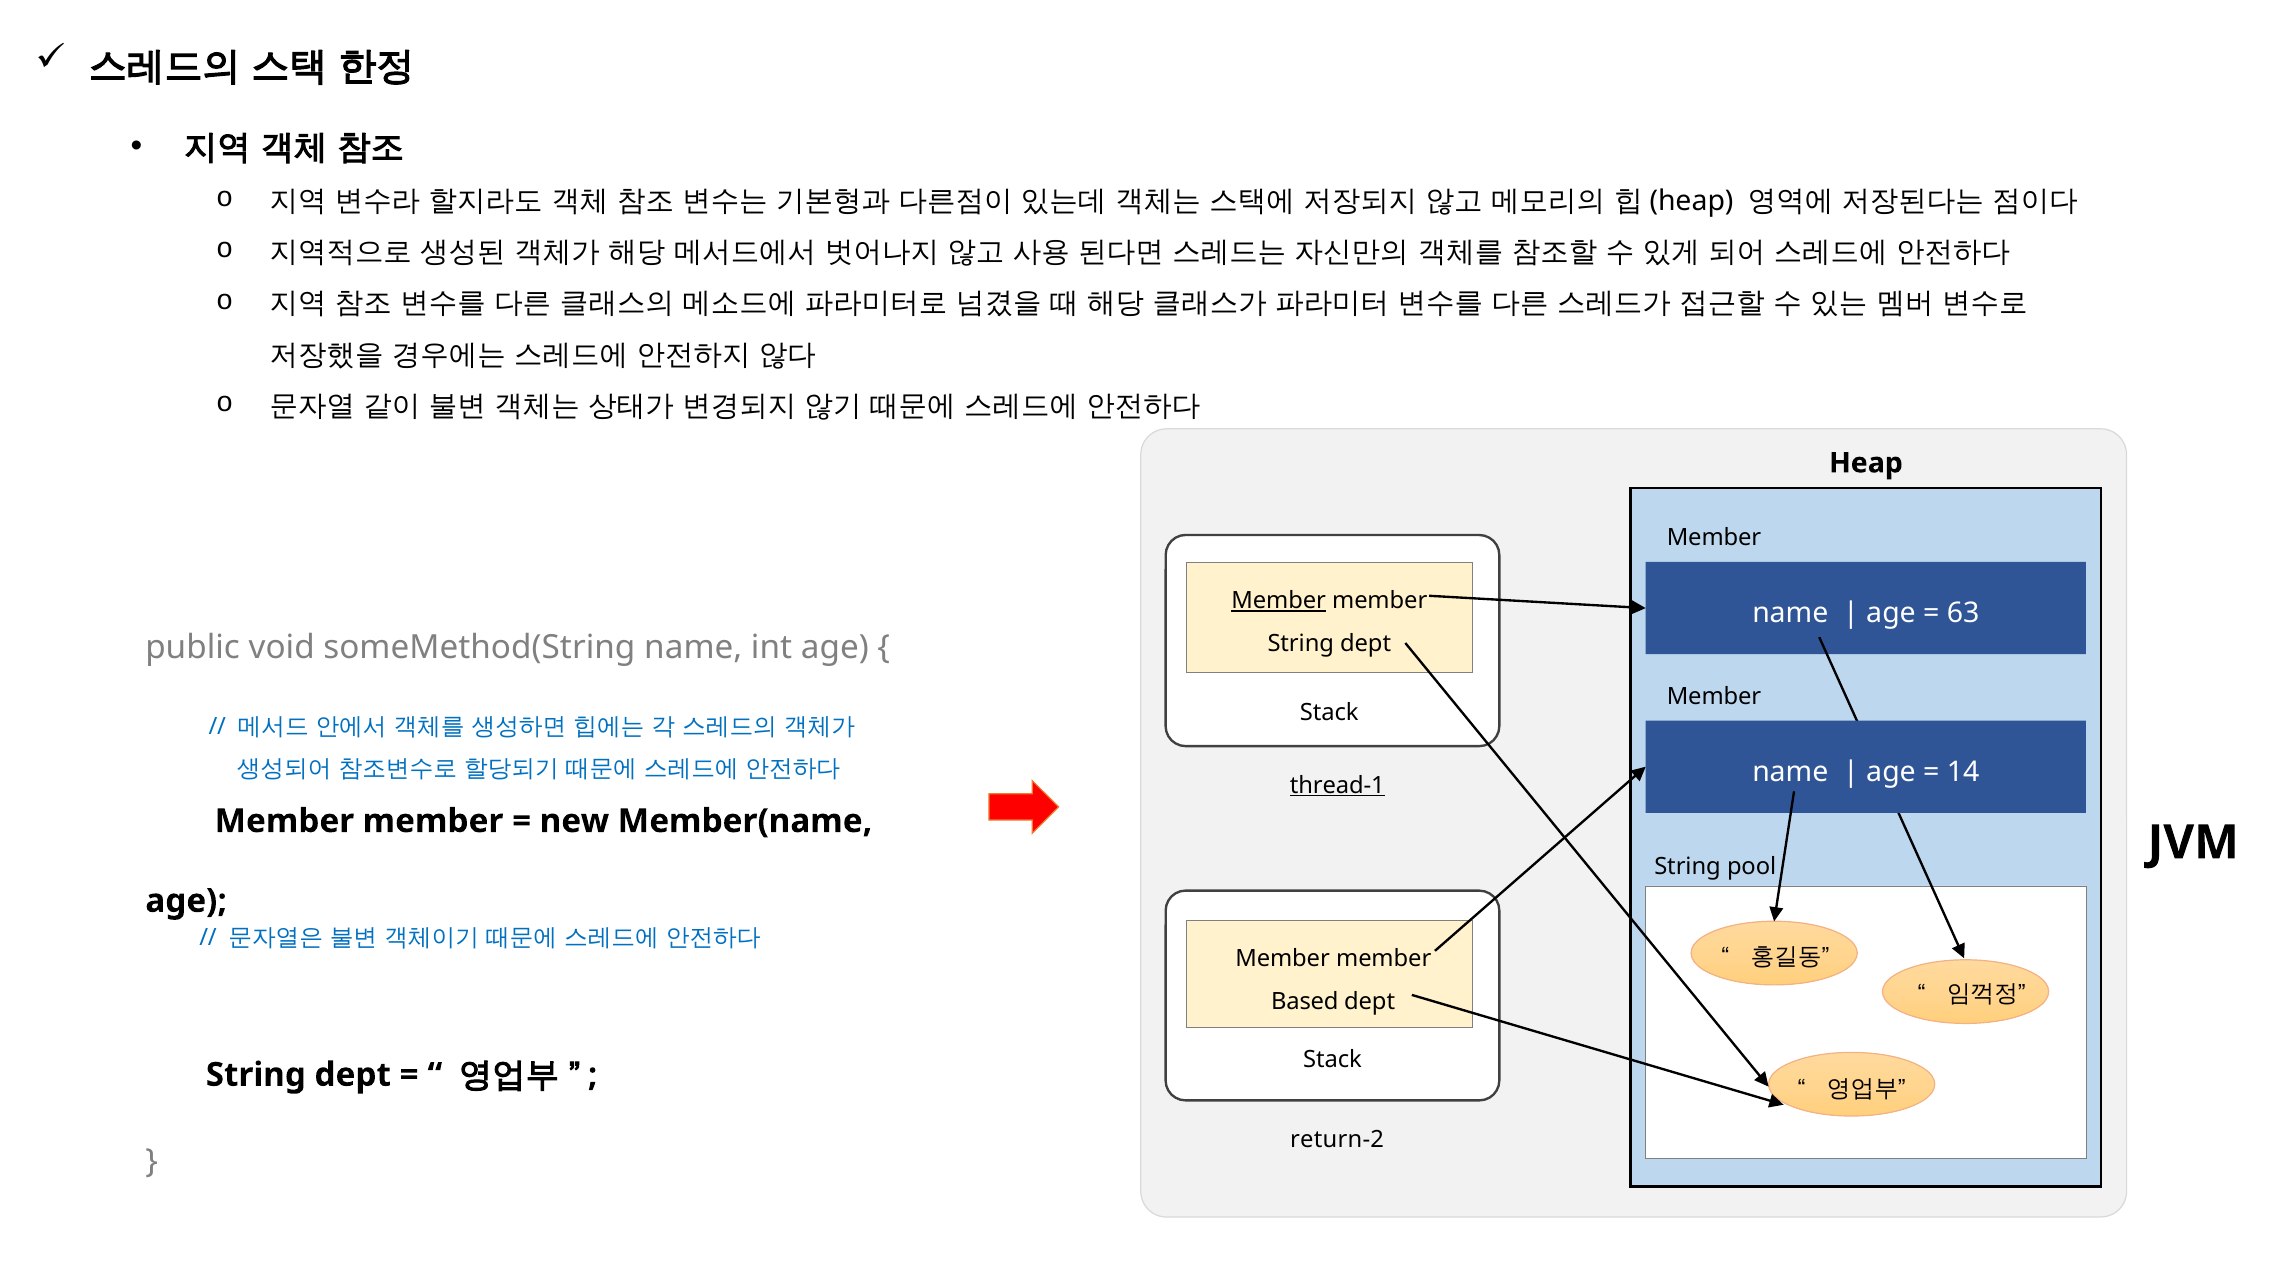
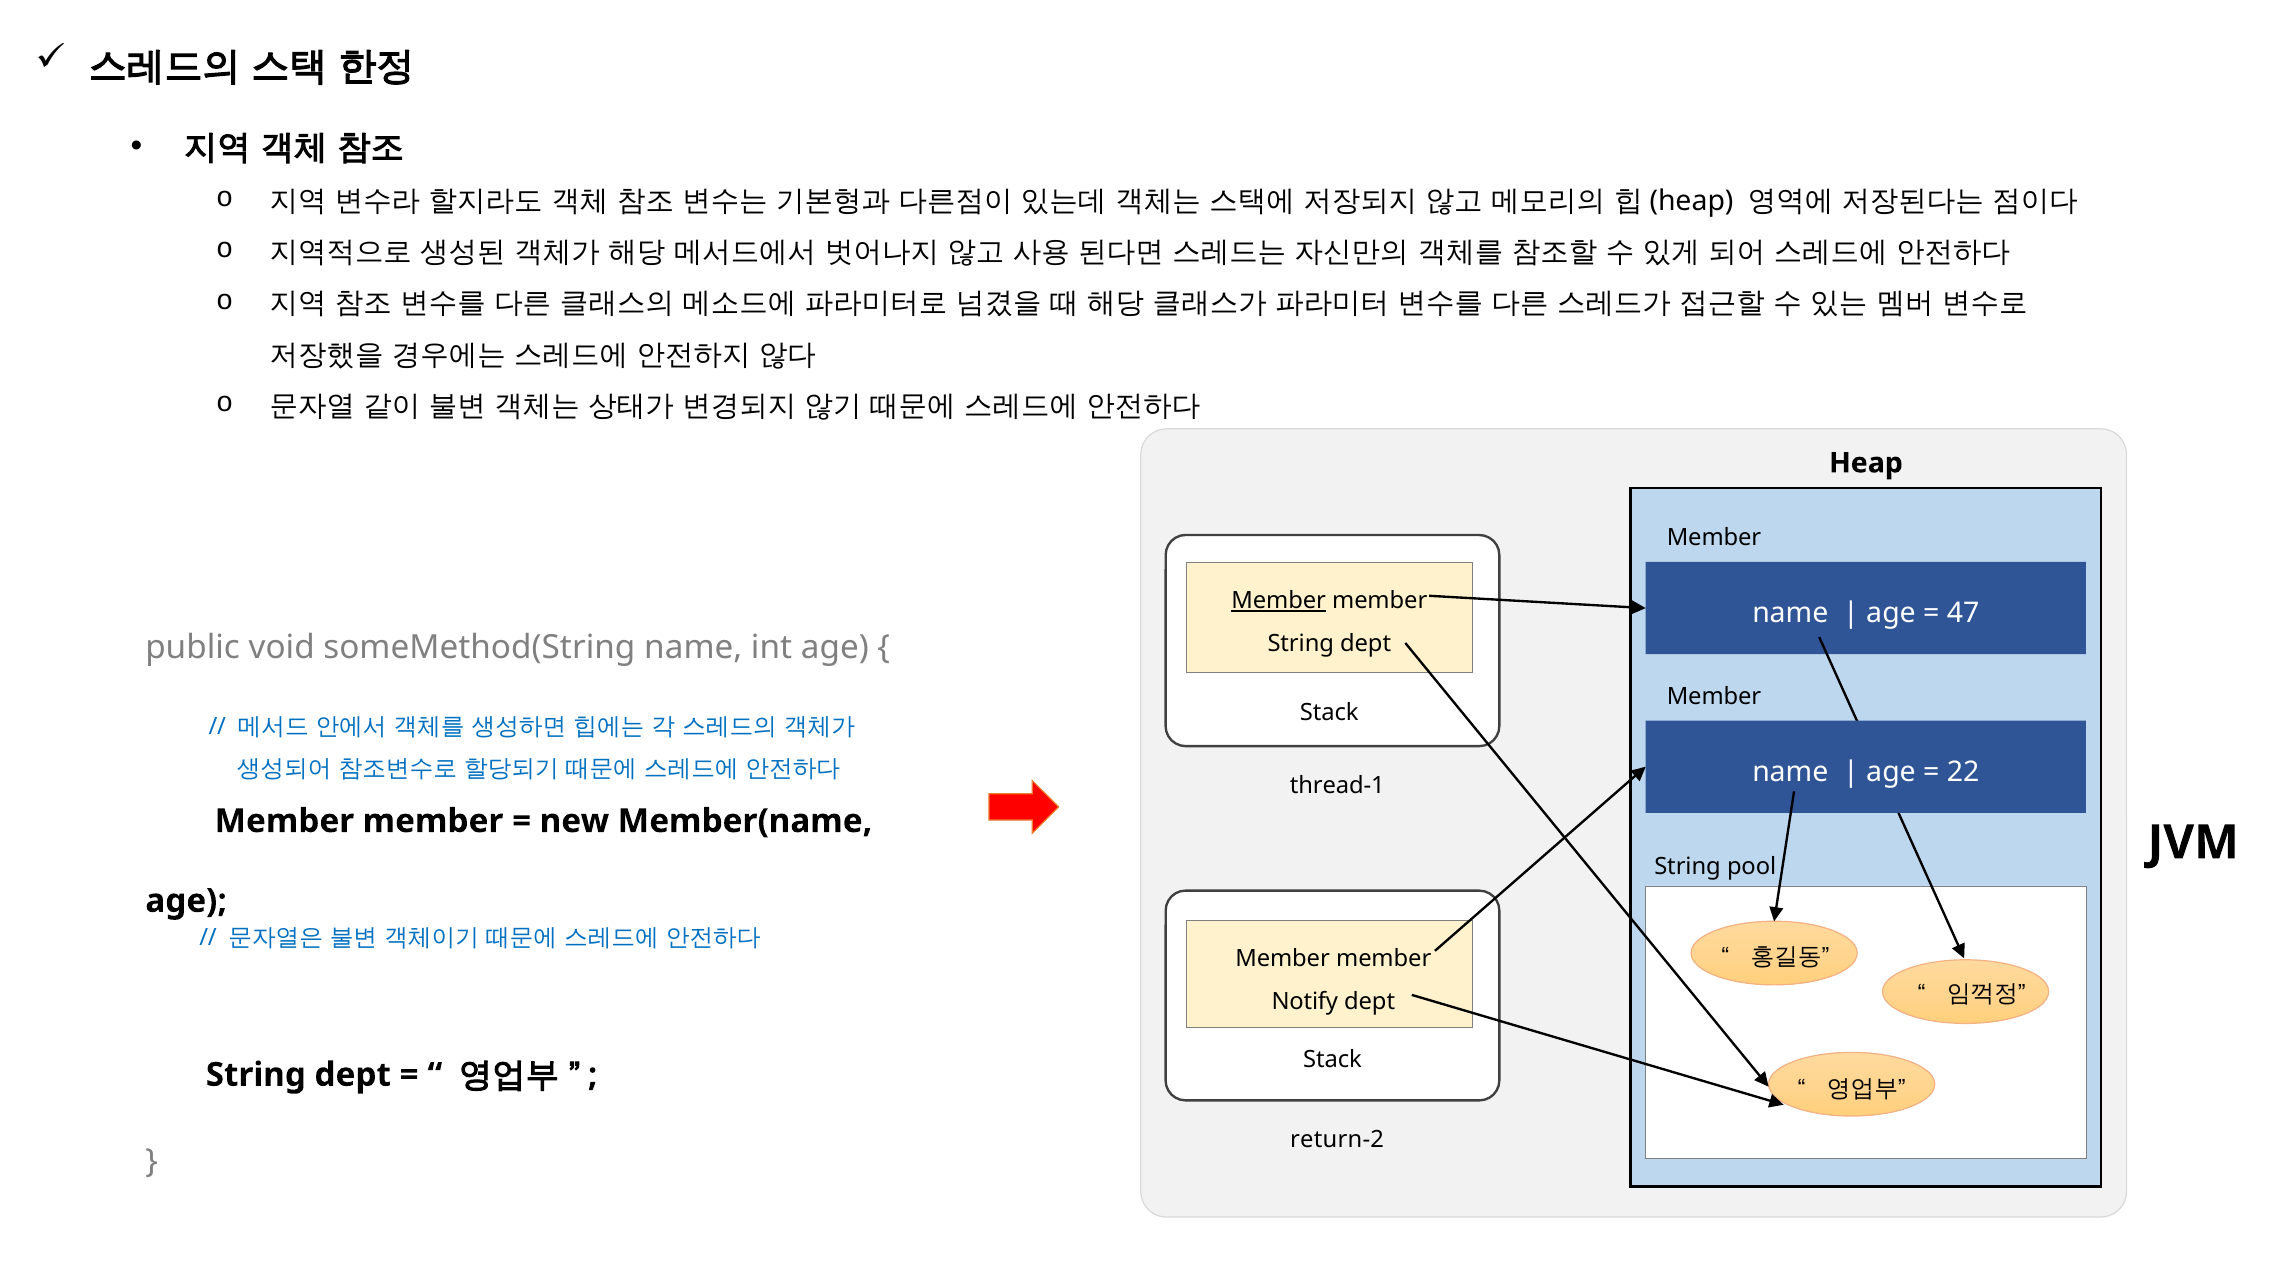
63: 63 -> 47
14: 14 -> 22
thread-1 underline: present -> none
Based: Based -> Notify
